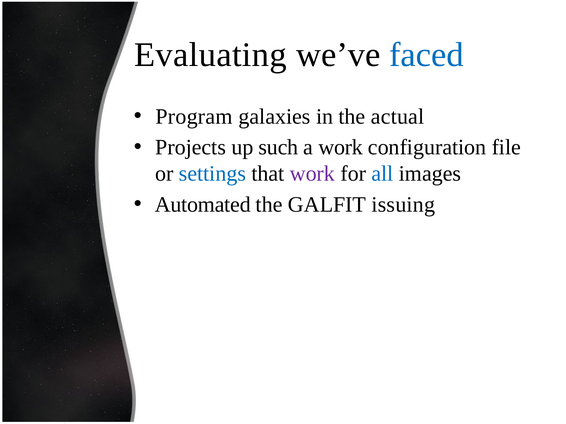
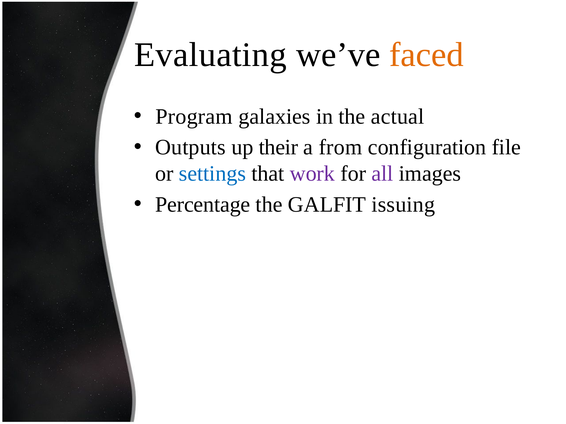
faced colour: blue -> orange
Projects: Projects -> Outputs
such: such -> their
a work: work -> from
all colour: blue -> purple
Automated: Automated -> Percentage
